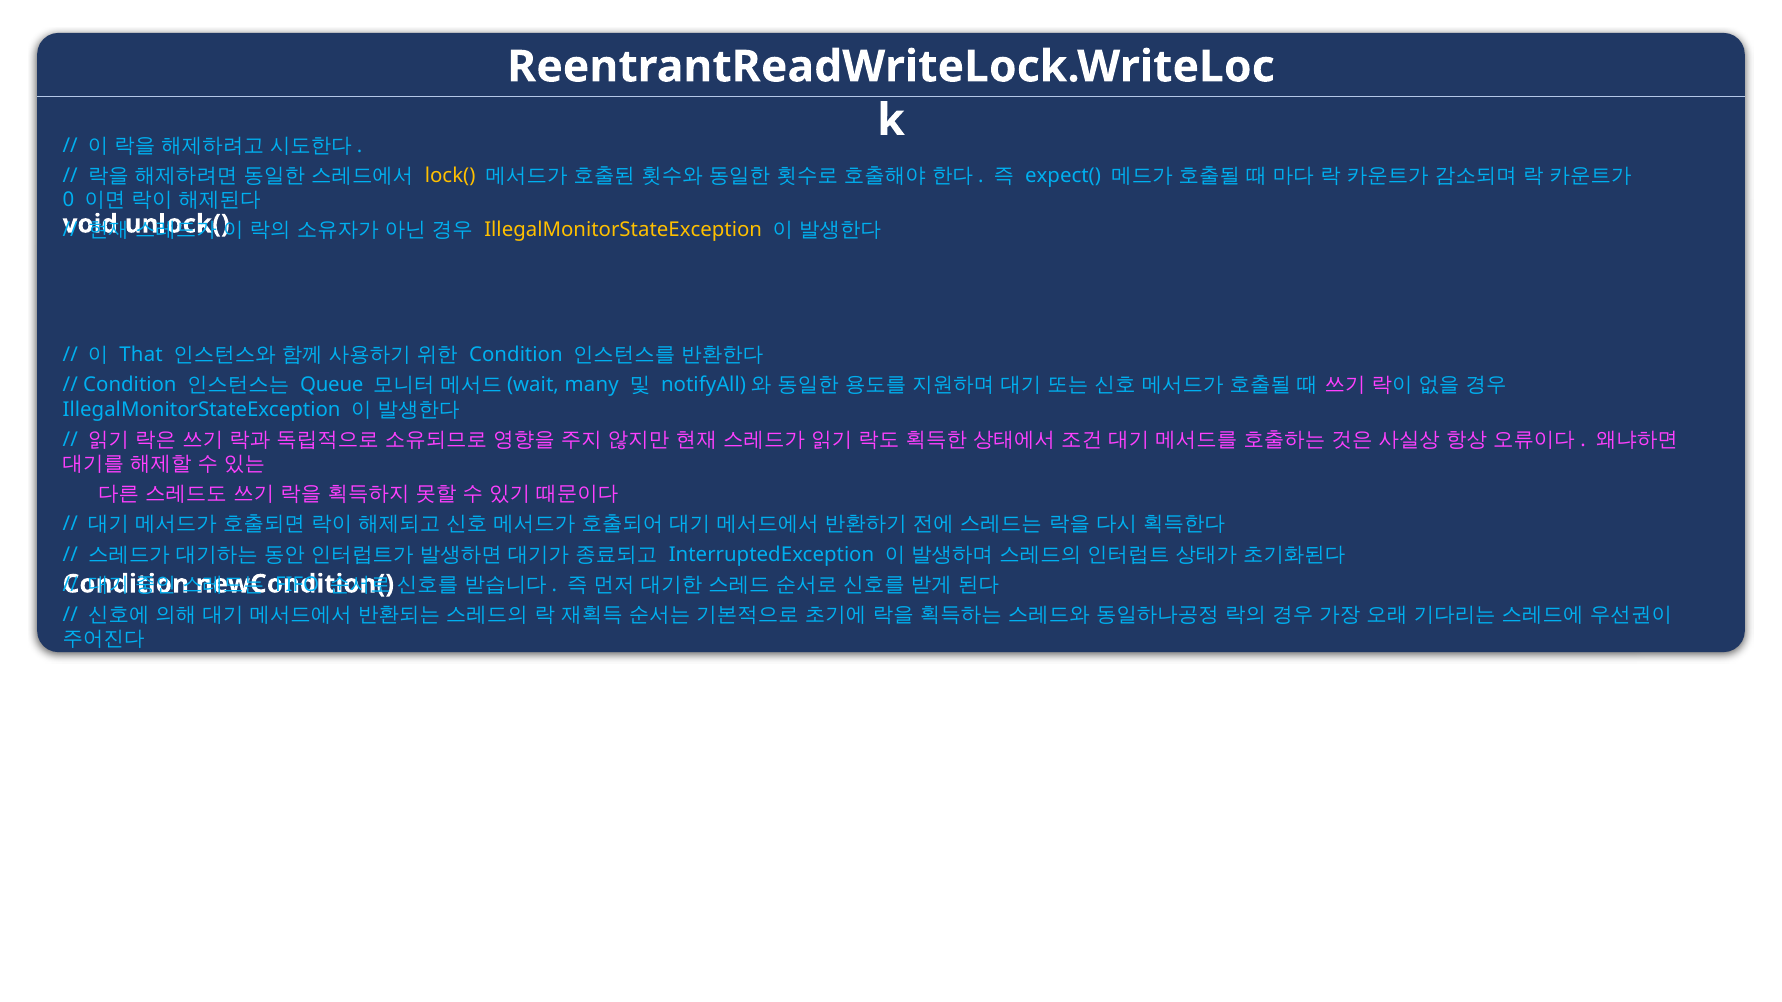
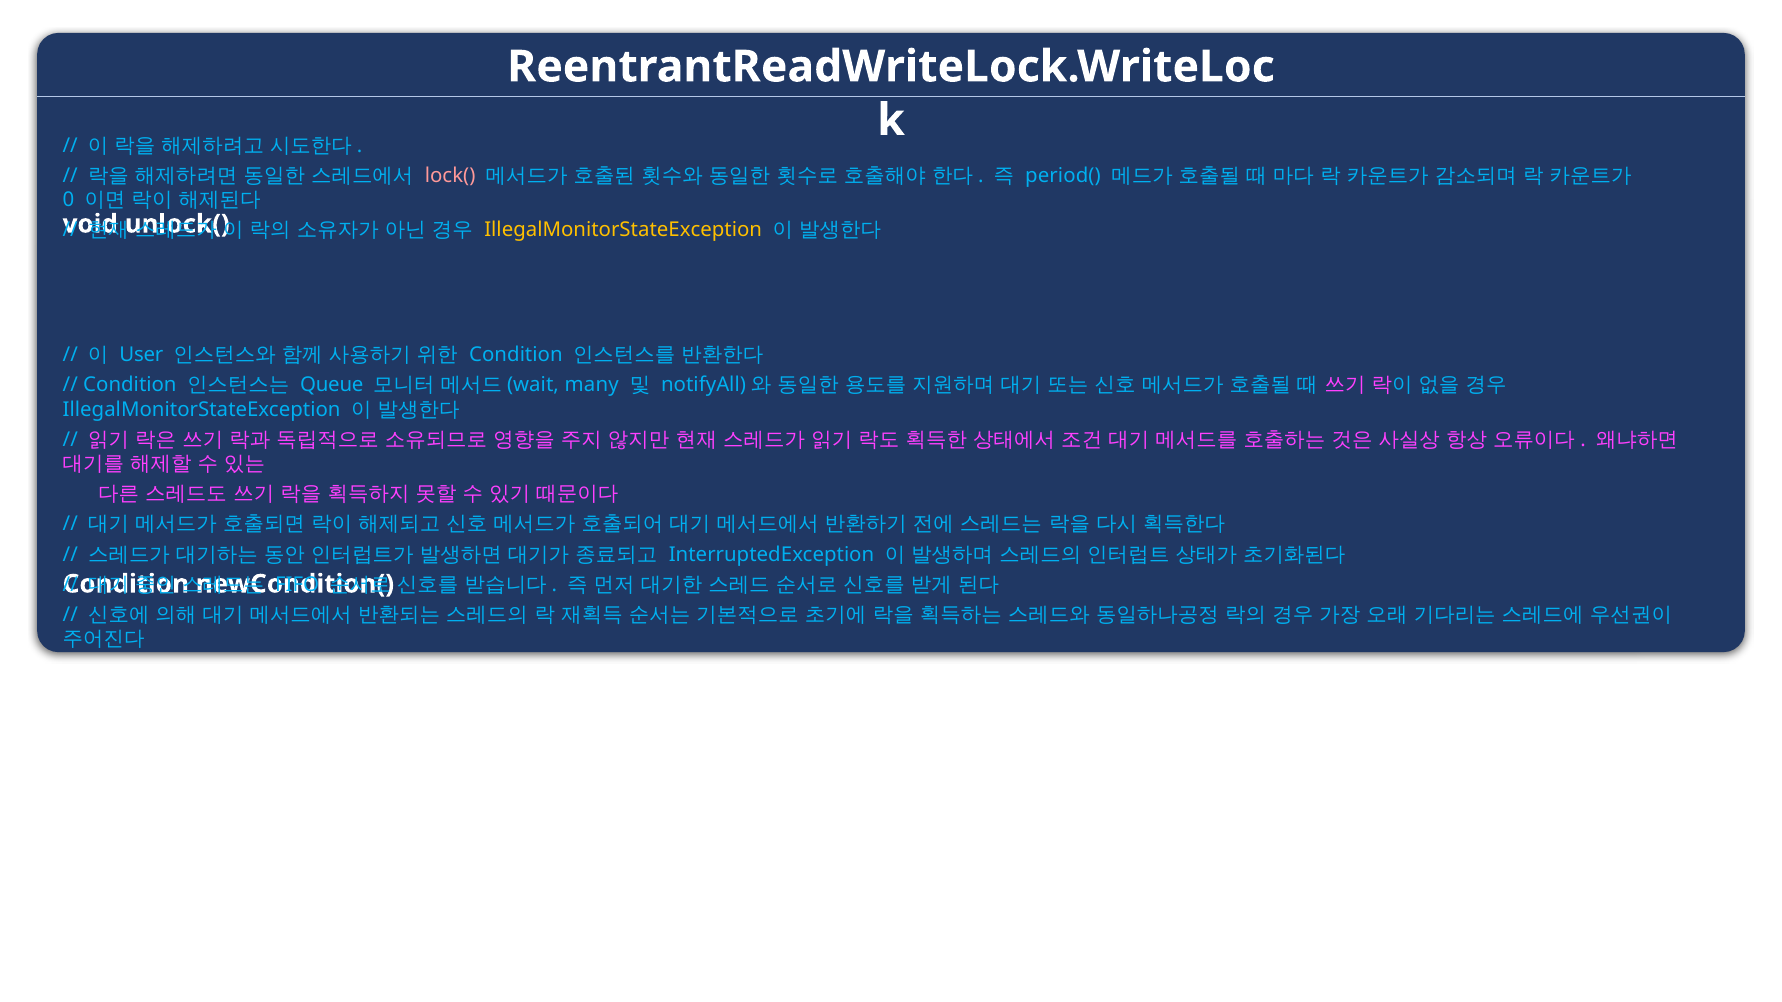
lock( colour: yellow -> pink
expect(: expect( -> period(
That: That -> User
